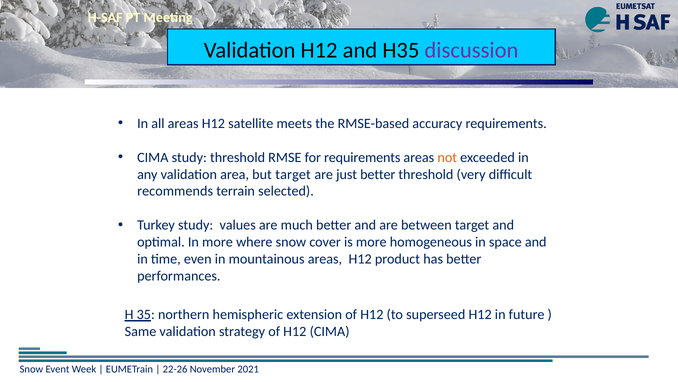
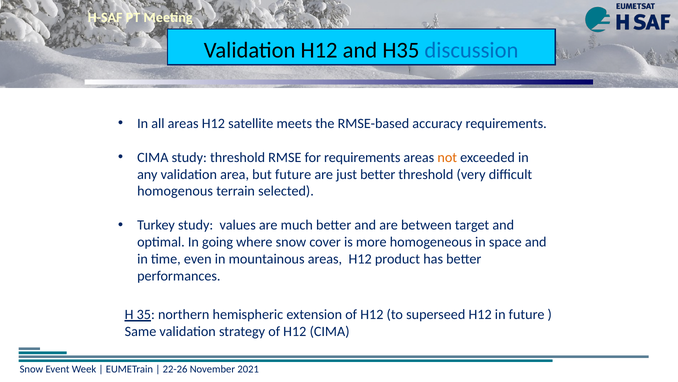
discussion colour: purple -> blue
but target: target -> future
recommends: recommends -> homogenous
In more: more -> going
